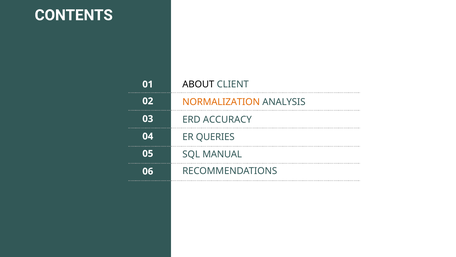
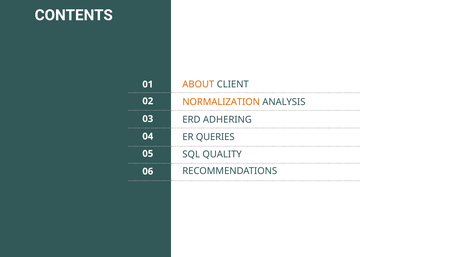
ABOUT colour: black -> orange
ACCURACY: ACCURACY -> ADHERING
MANUAL: MANUAL -> QUALITY
